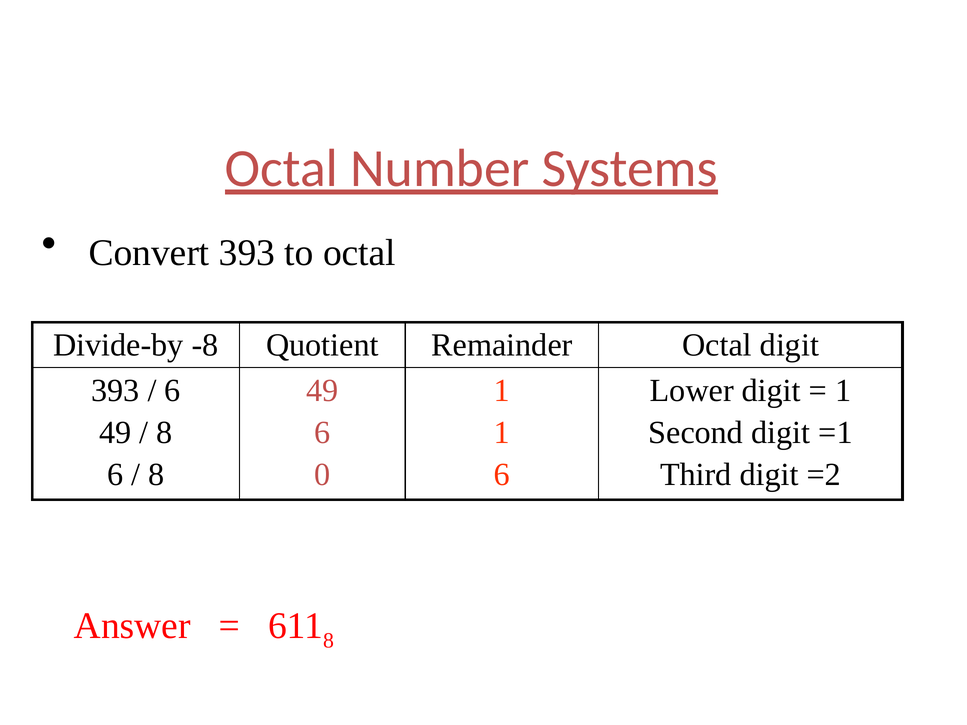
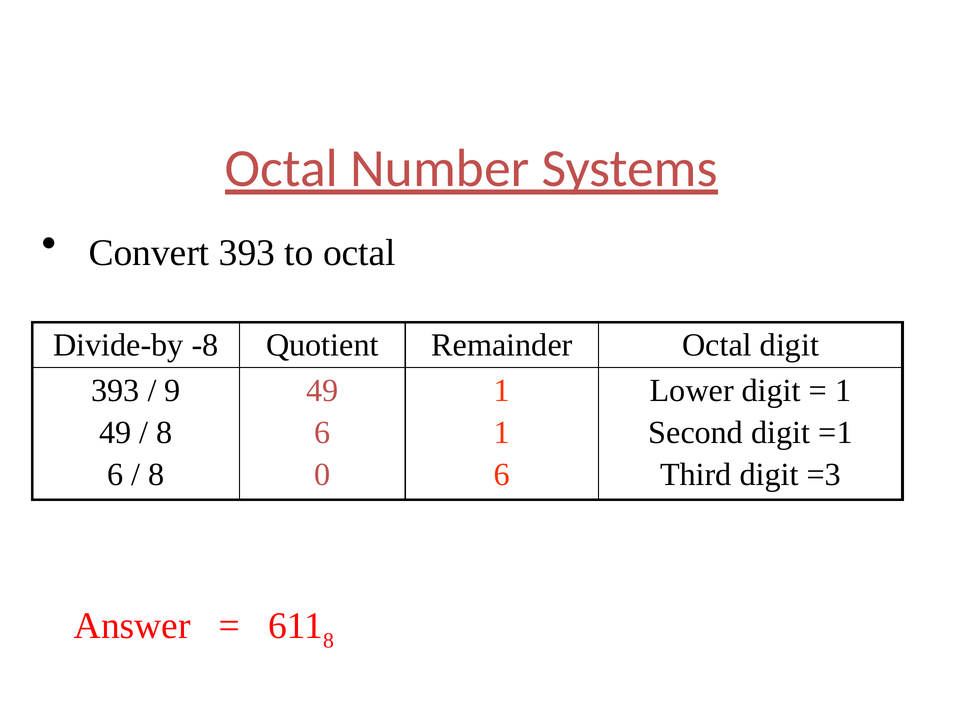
6 at (172, 391): 6 -> 9
=2: =2 -> =3
